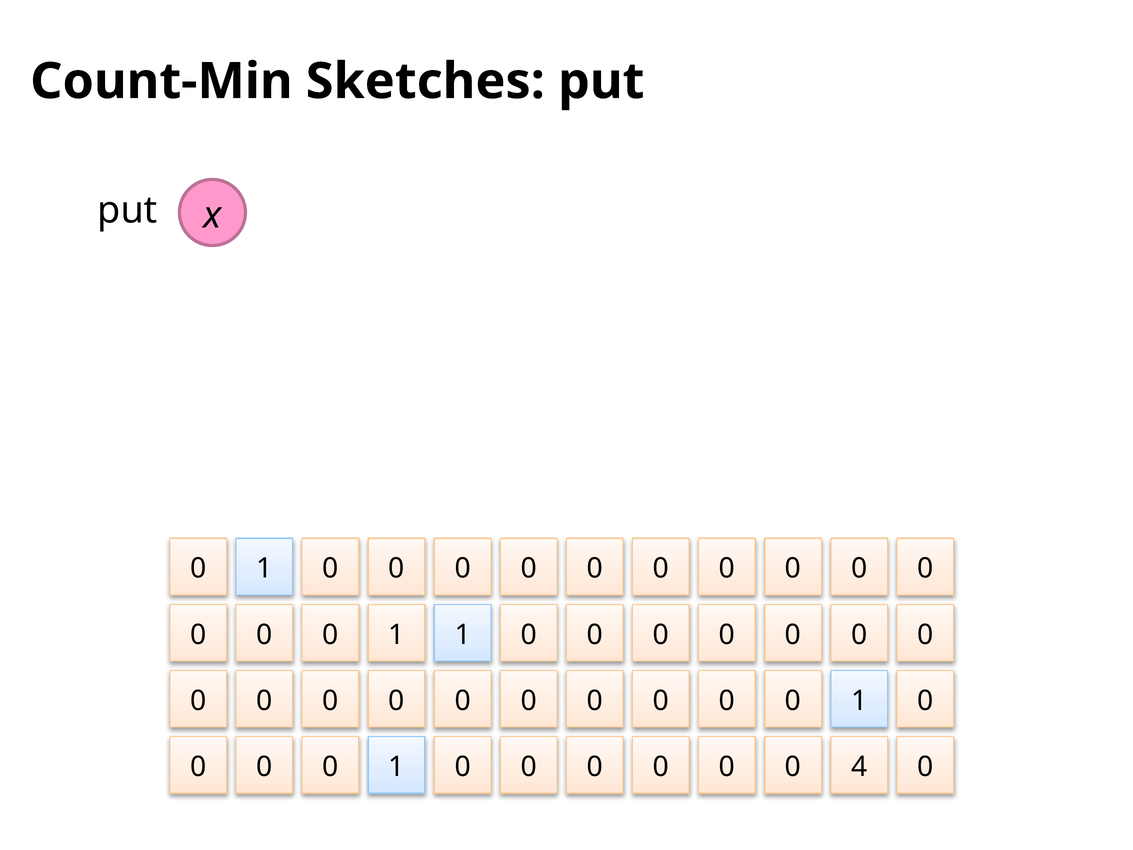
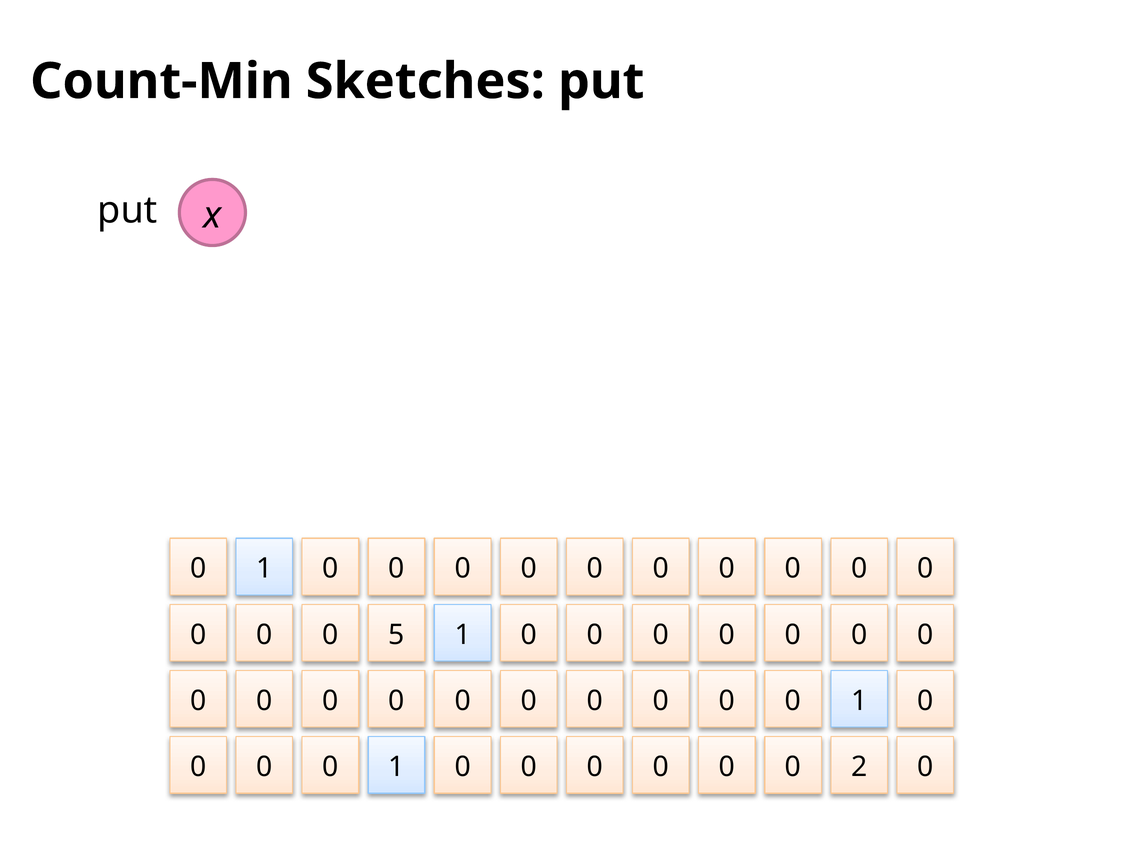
1 at (397, 635): 1 -> 5
4: 4 -> 2
